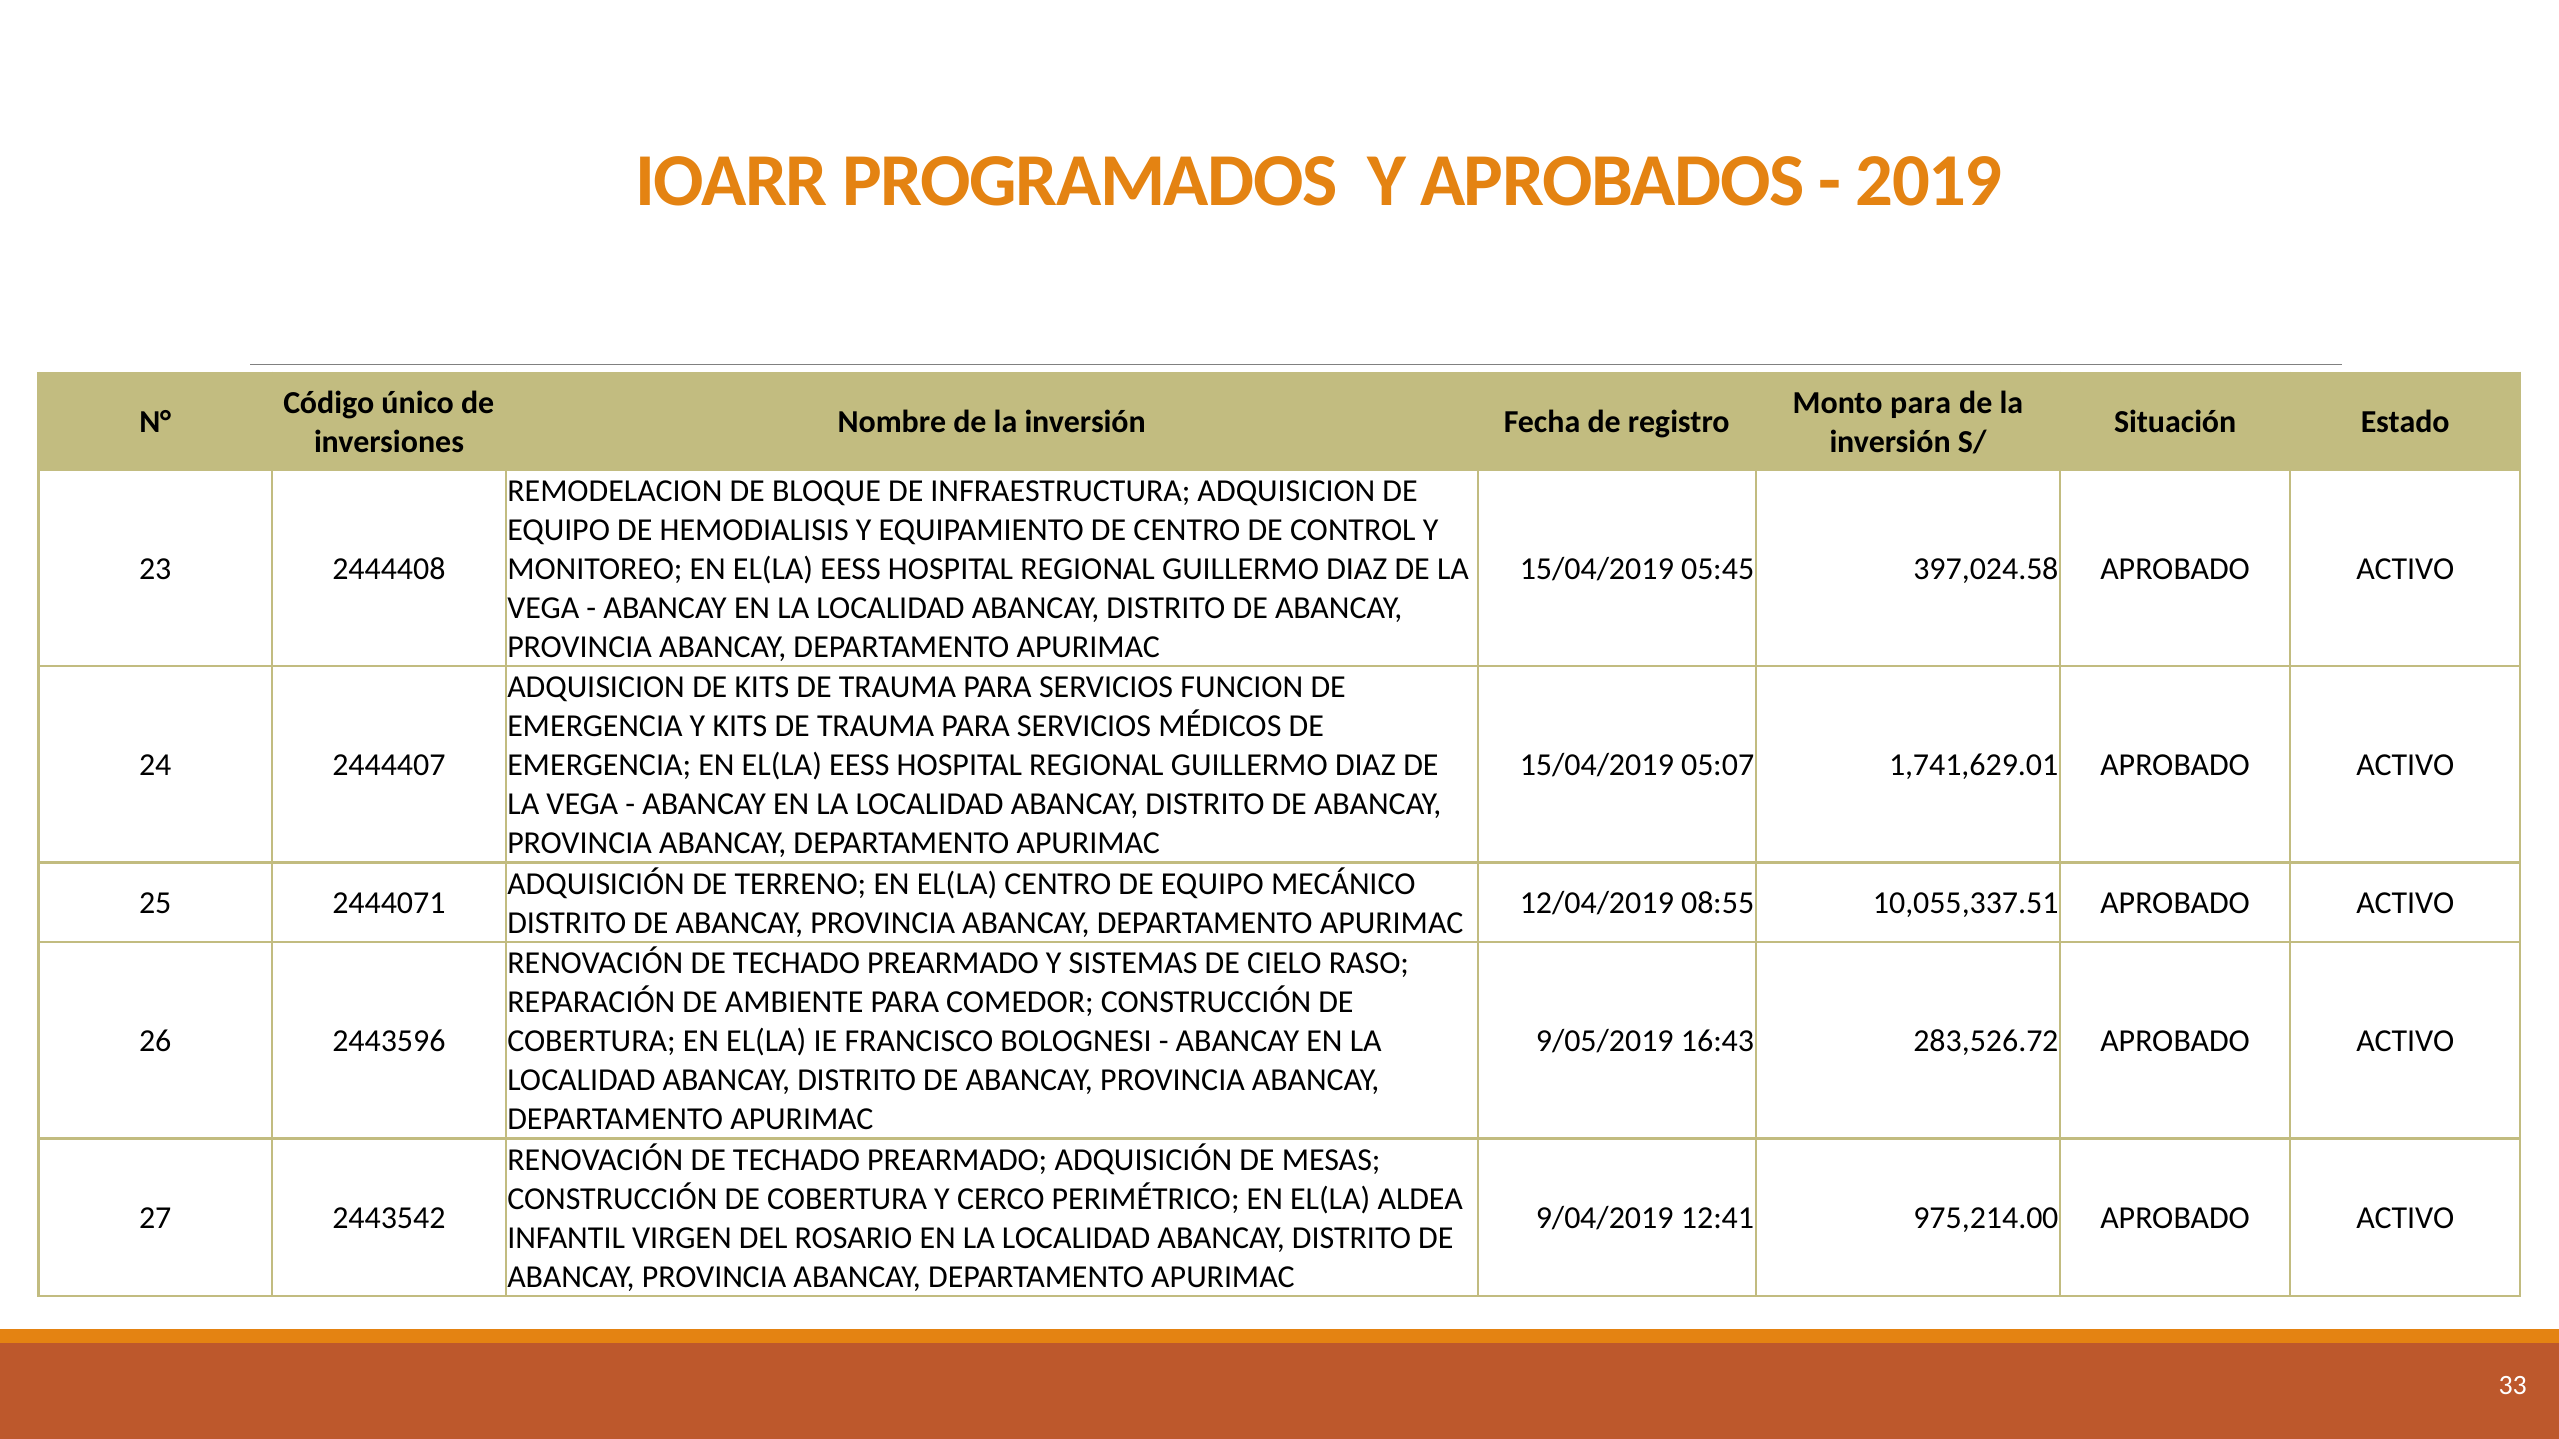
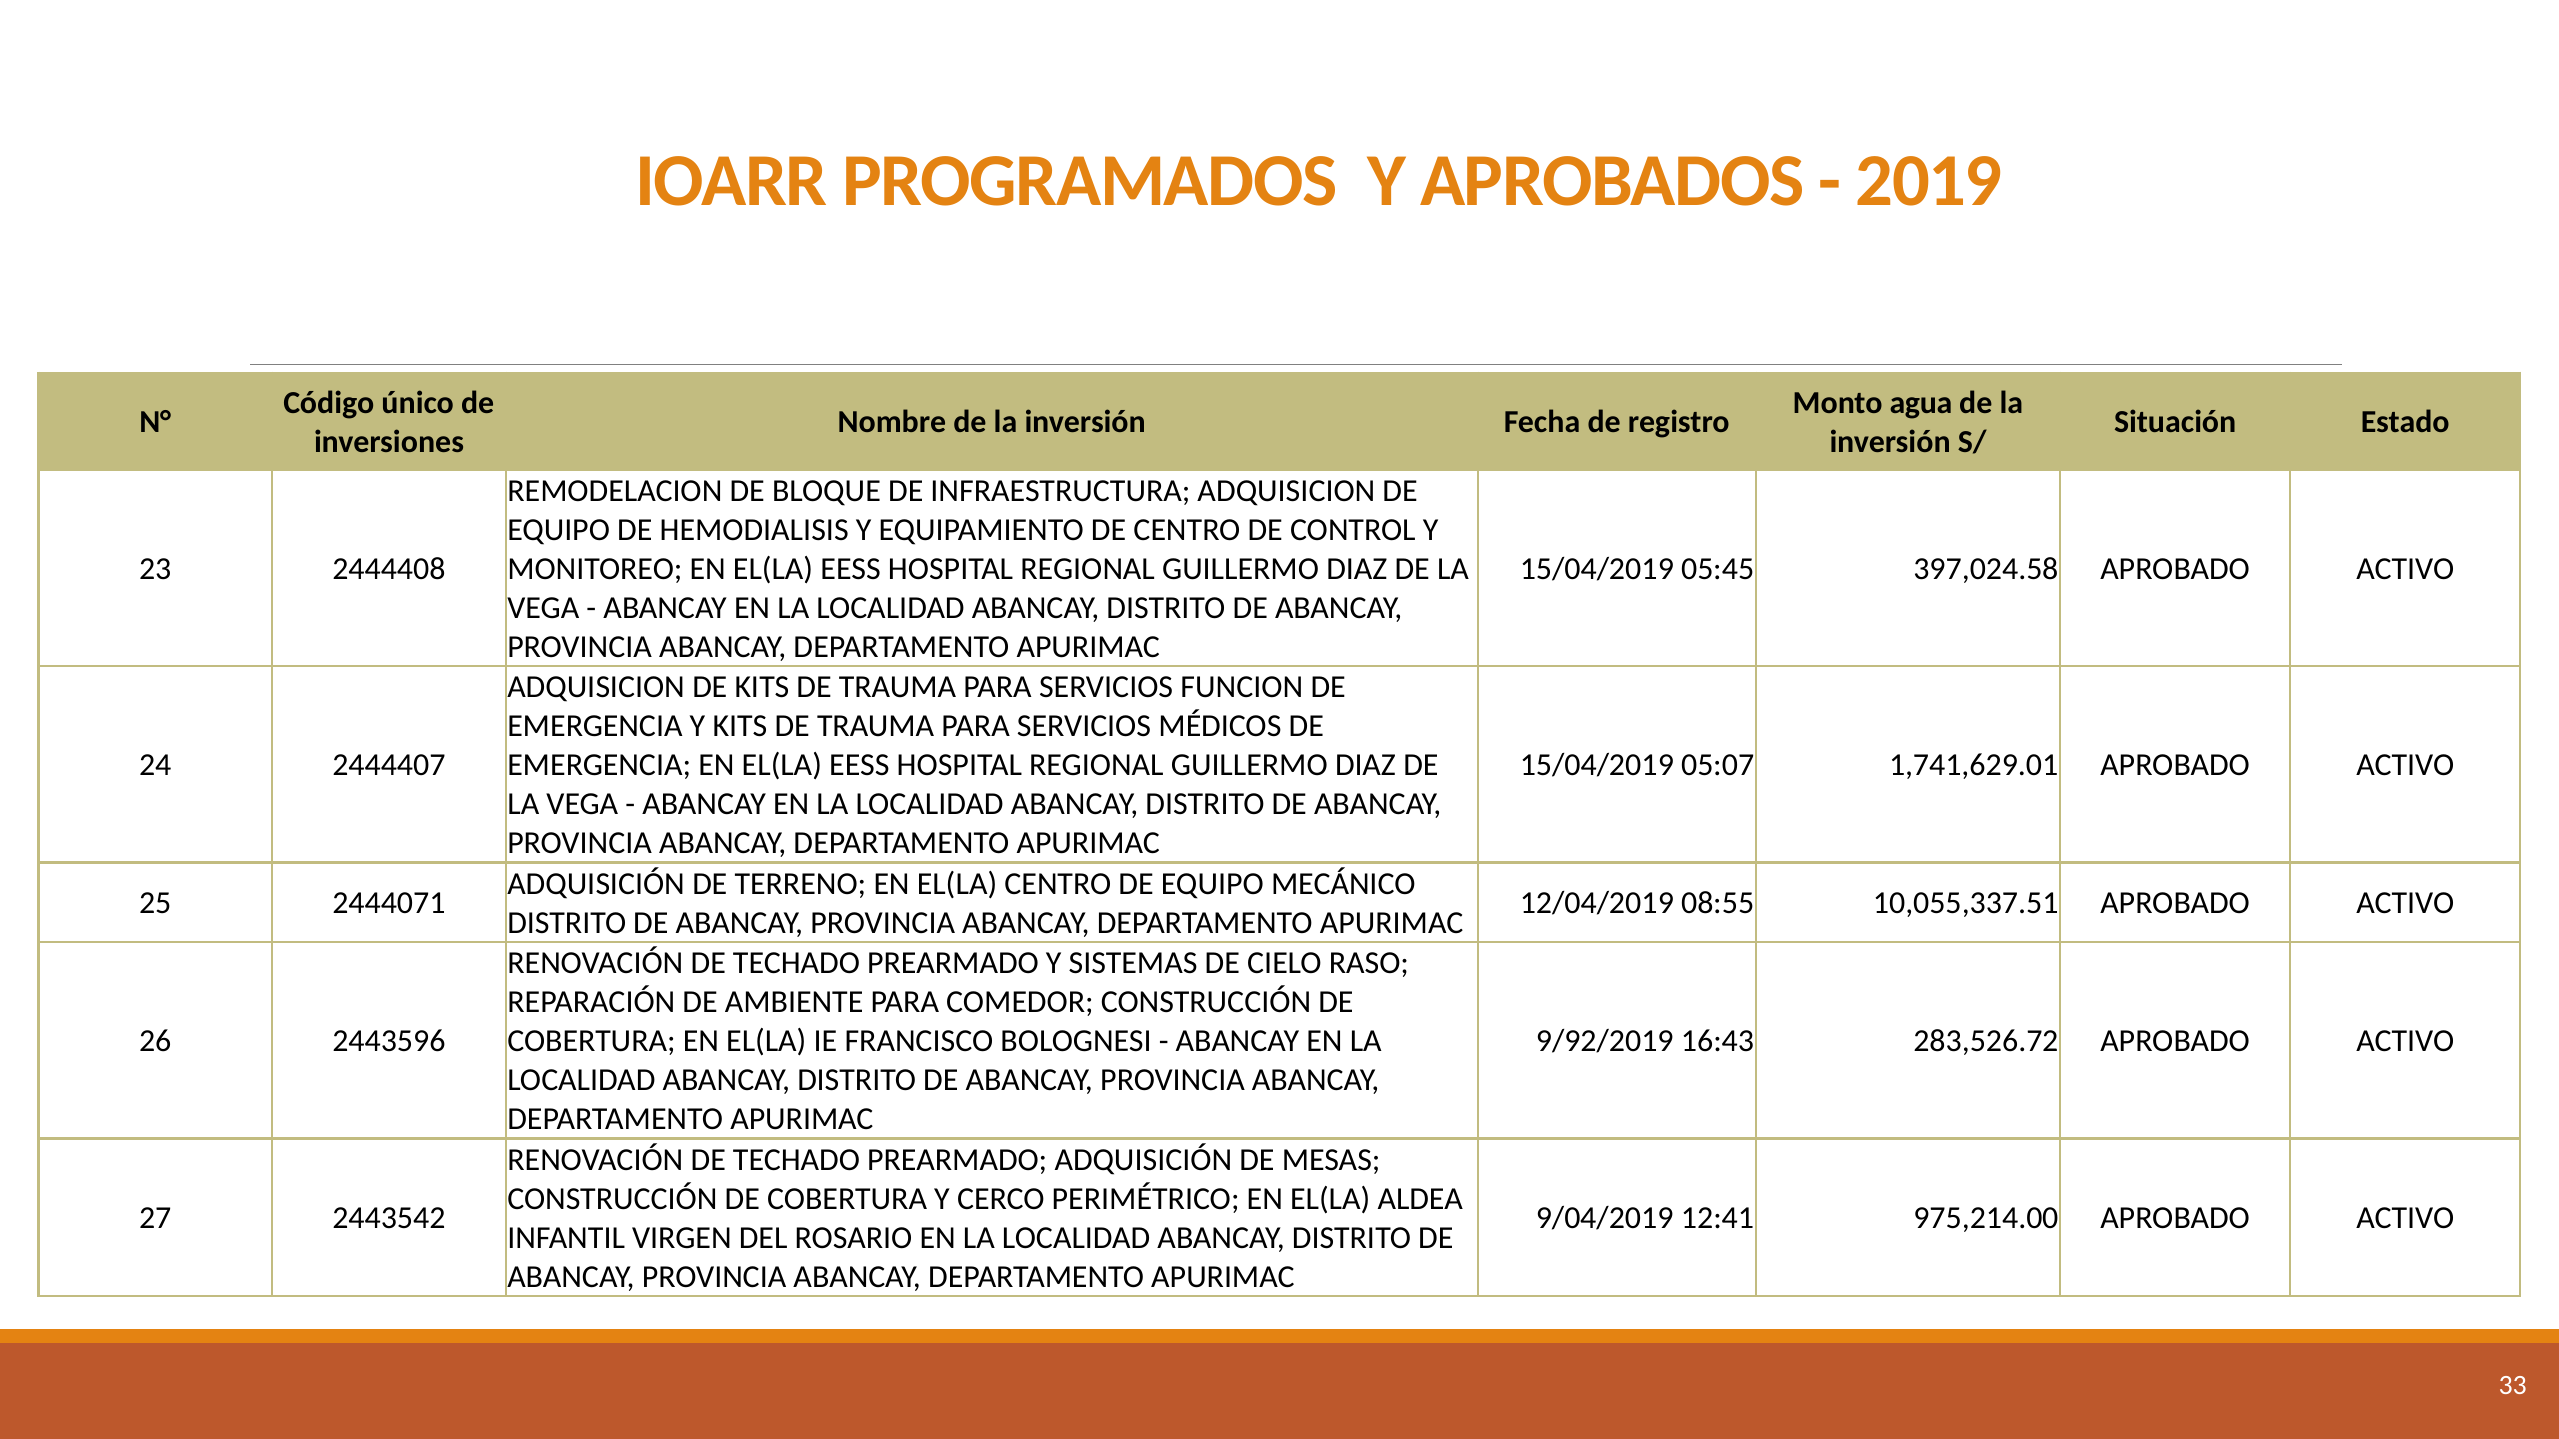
Monto para: para -> agua
9/05/2019: 9/05/2019 -> 9/92/2019
